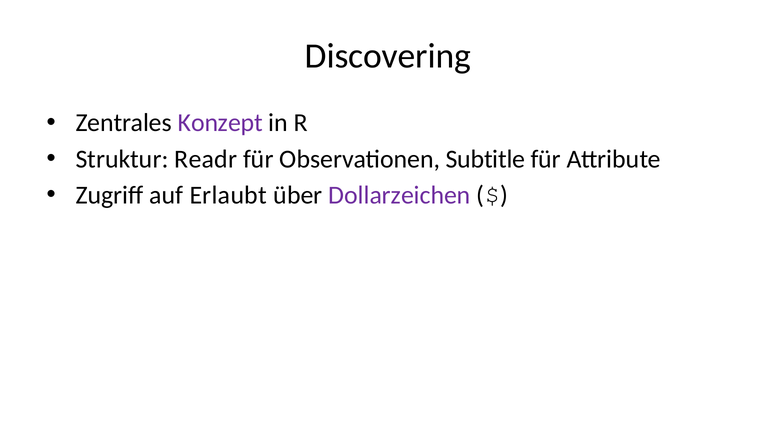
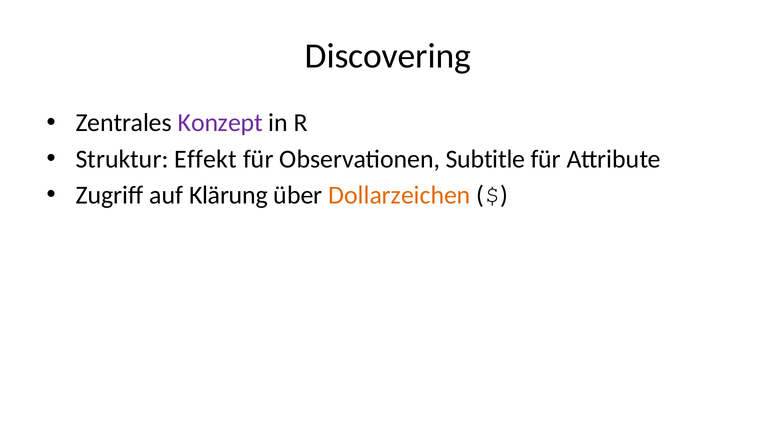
Readr: Readr -> Effekt
Erlaubt: Erlaubt -> Klärung
Dollarzeichen colour: purple -> orange
